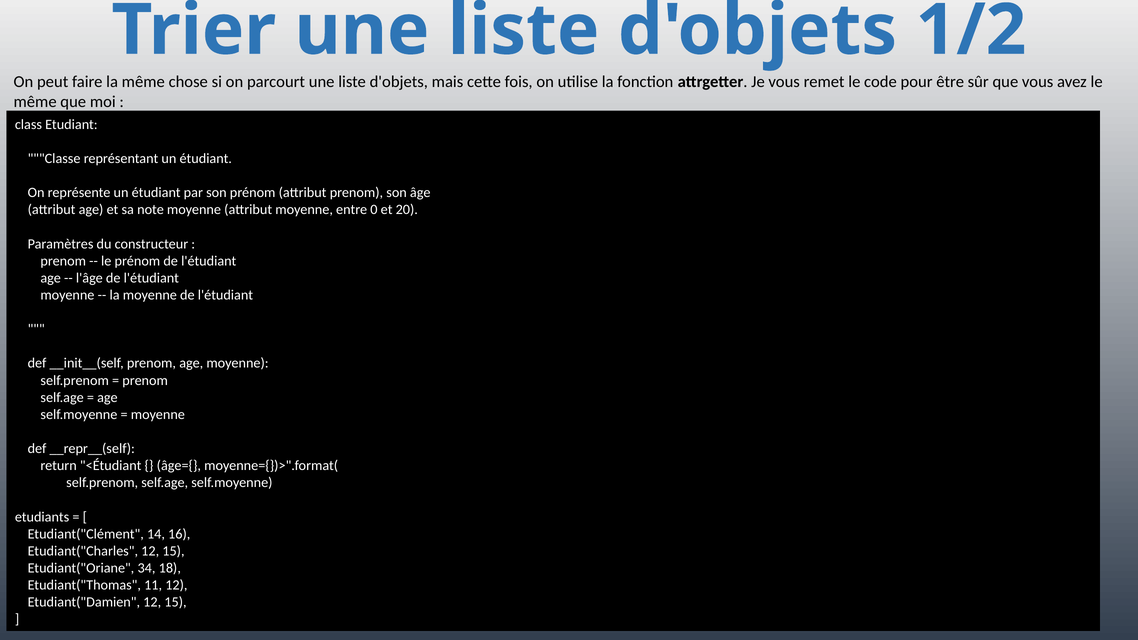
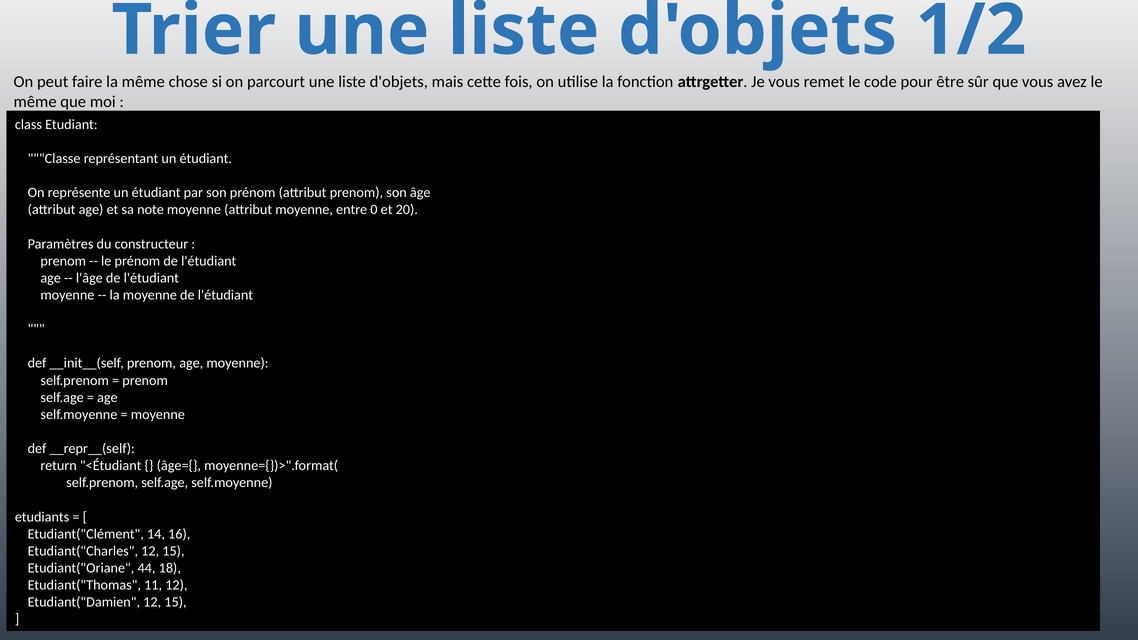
34: 34 -> 44
